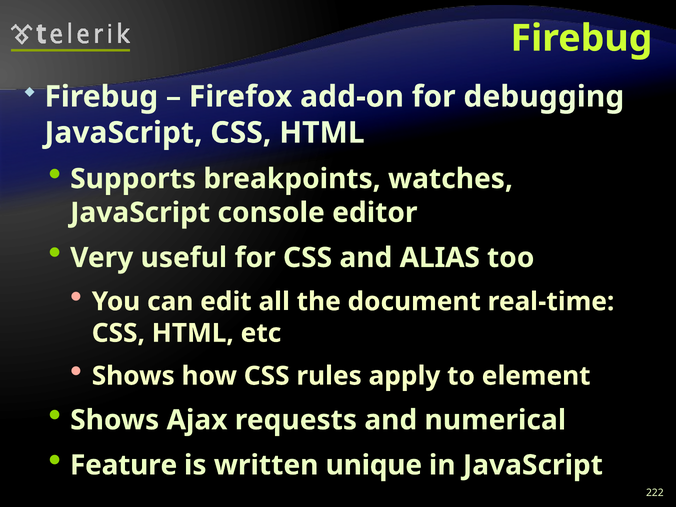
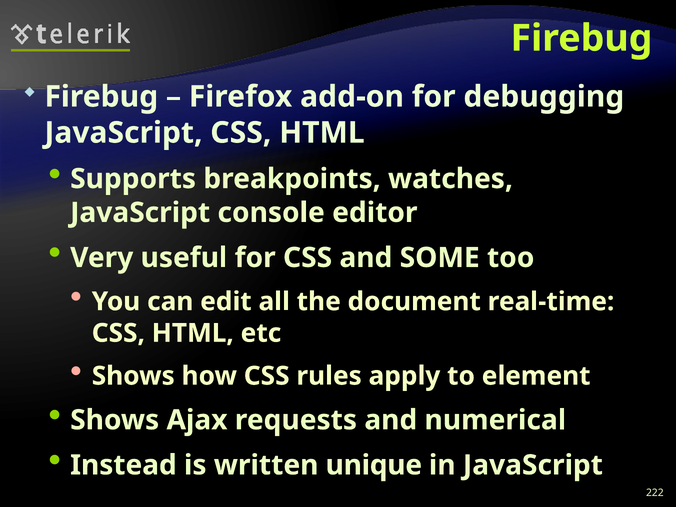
ALIAS: ALIAS -> SOME
Feature: Feature -> Instead
